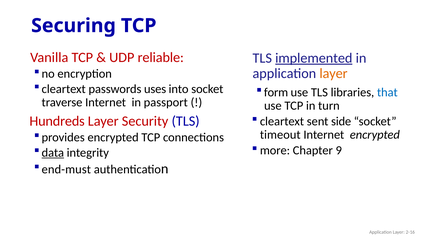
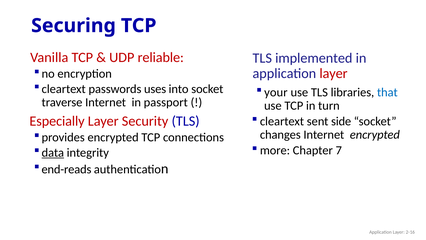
implemented underline: present -> none
layer at (334, 73) colour: orange -> red
form: form -> your
Hundreds: Hundreds -> Especially
timeout: timeout -> changes
9: 9 -> 7
end-must: end-must -> end-reads
